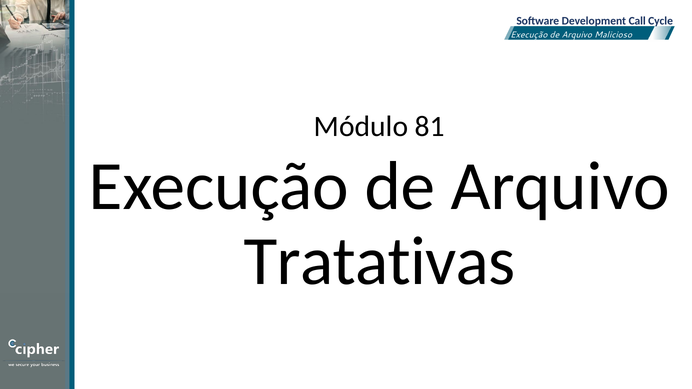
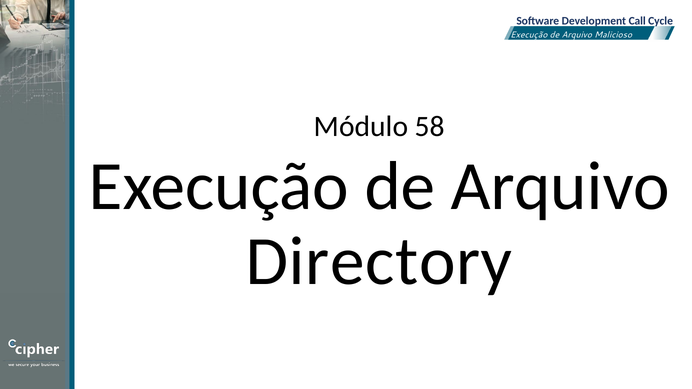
81: 81 -> 58
Tratativas: Tratativas -> Directory
